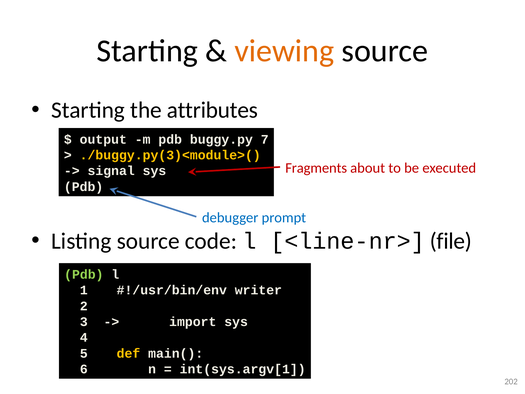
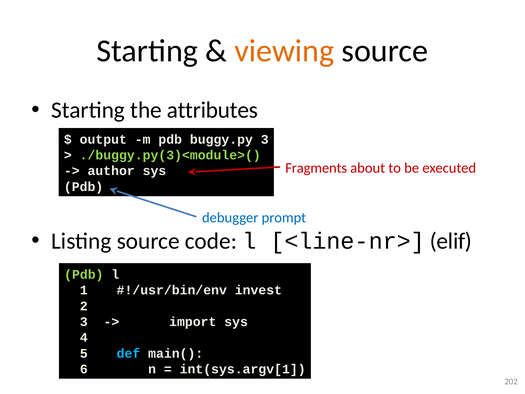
buggy.py 7: 7 -> 3
./buggy.py(3)<module>( colour: yellow -> light green
signal: signal -> author
file: file -> elif
writer: writer -> invest
def colour: yellow -> light blue
